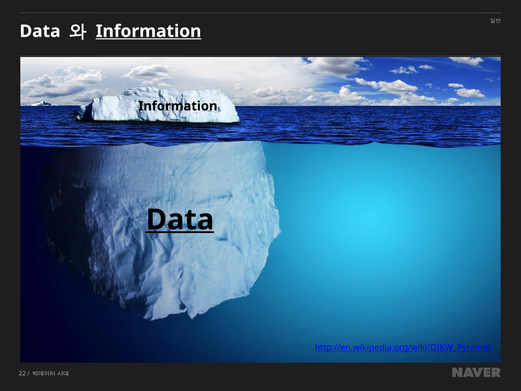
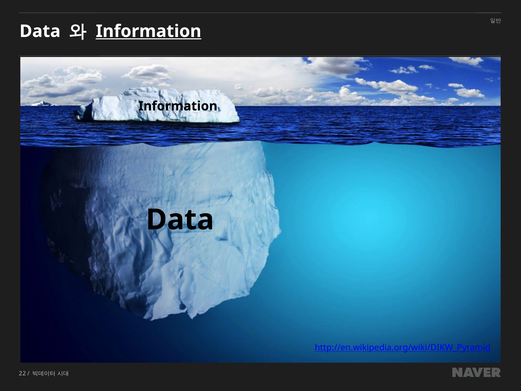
Data at (180, 220) underline: present -> none
